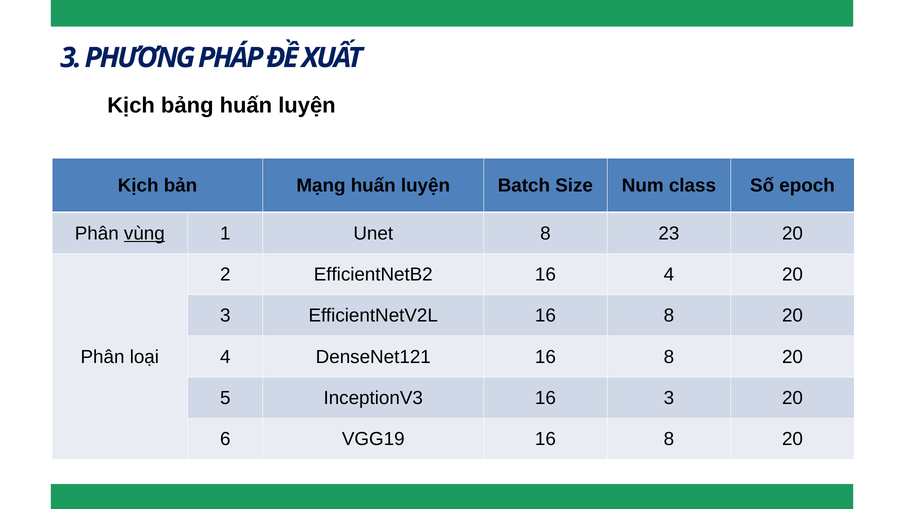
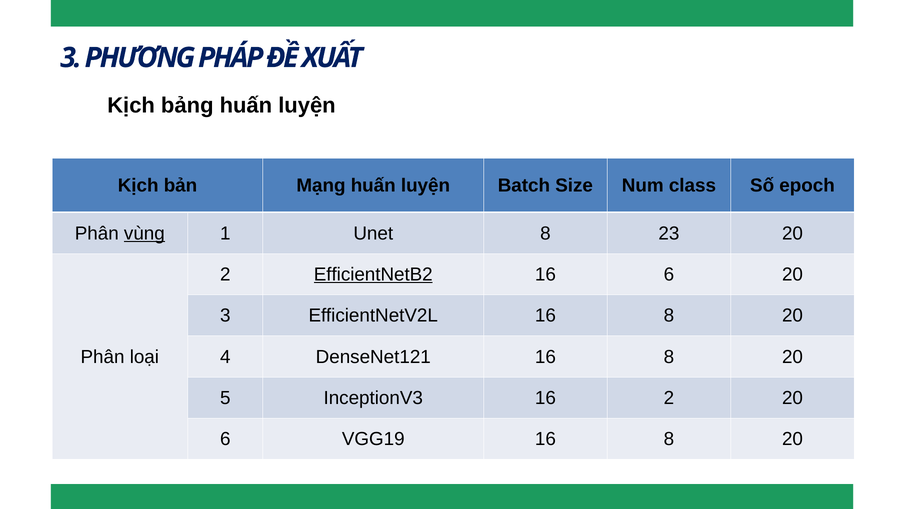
EfficientNetB2 underline: none -> present
16 4: 4 -> 6
16 3: 3 -> 2
